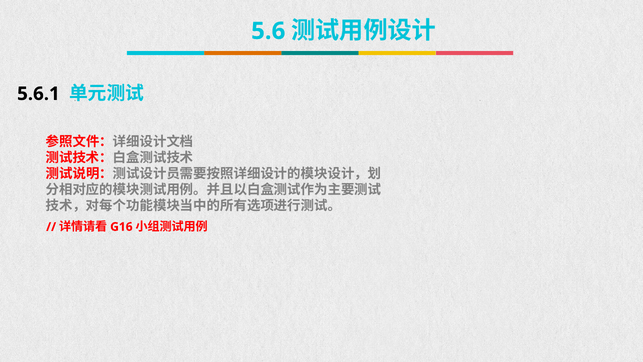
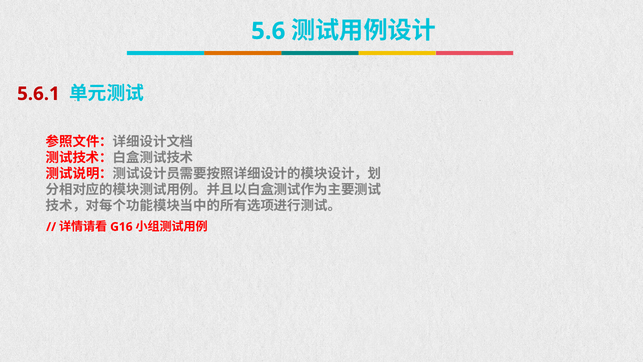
5.6.1 colour: black -> red
